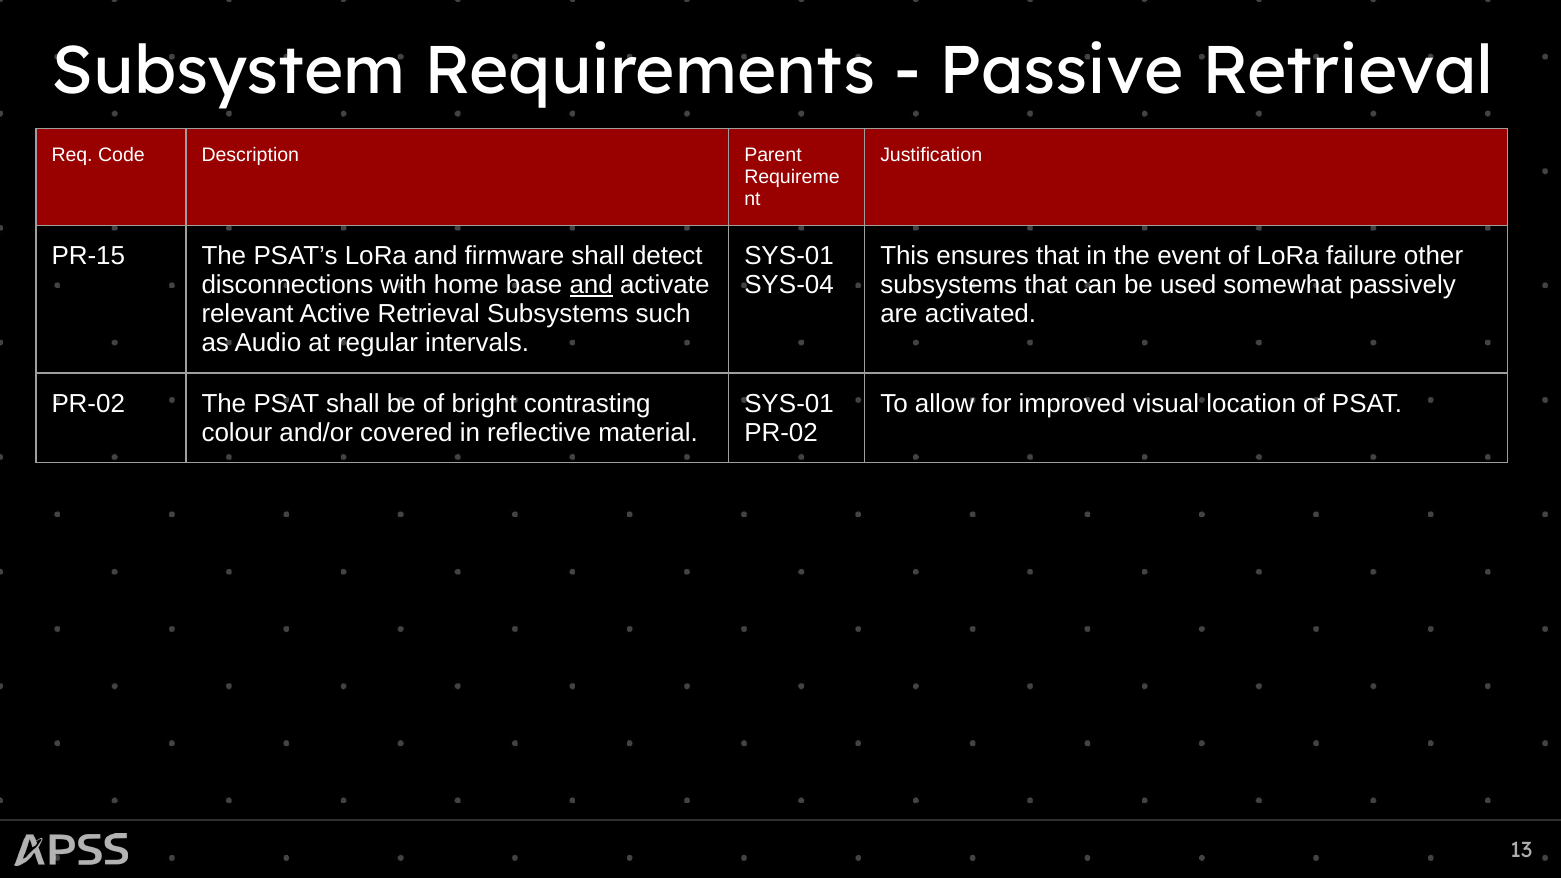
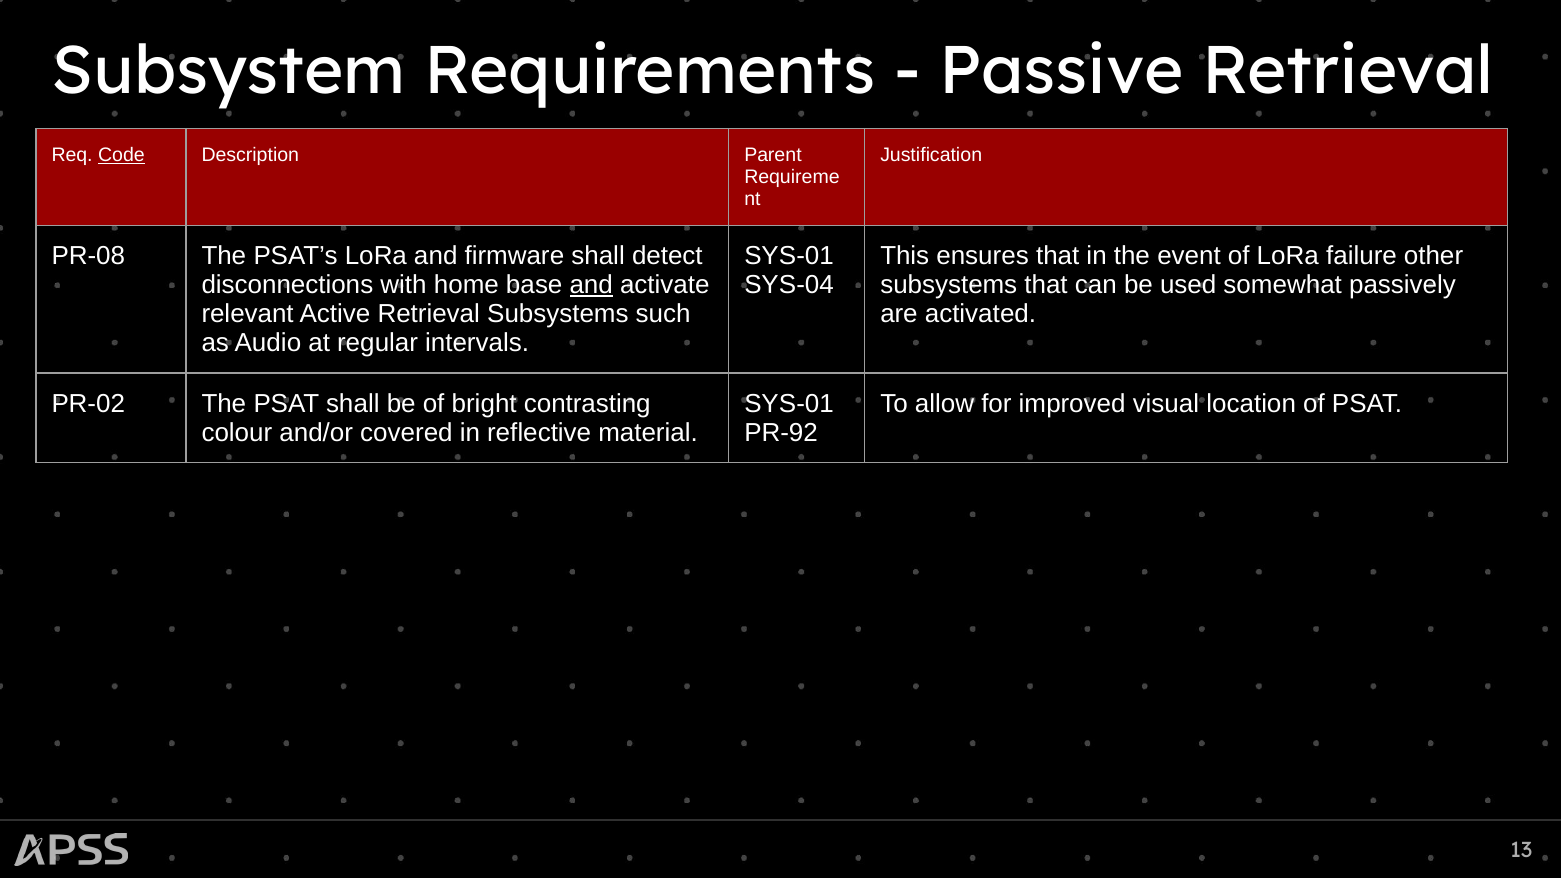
Code underline: none -> present
PR-15: PR-15 -> PR-08
PR-02 at (781, 433): PR-02 -> PR-92
